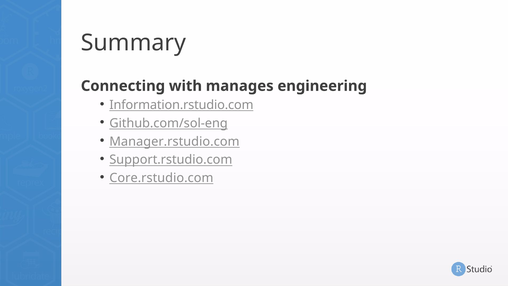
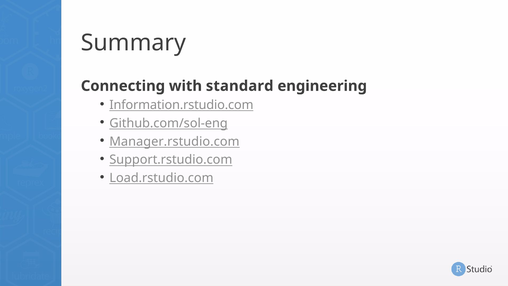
manages: manages -> standard
Core.rstudio.com: Core.rstudio.com -> Load.rstudio.com
